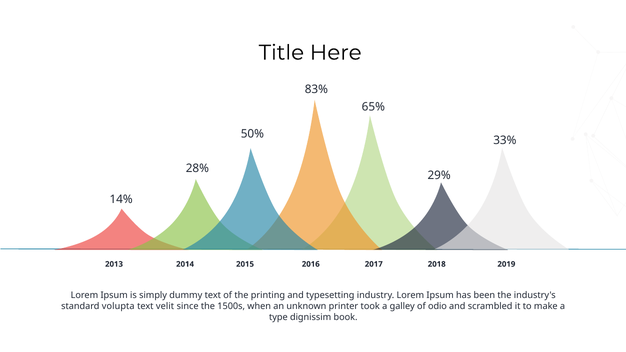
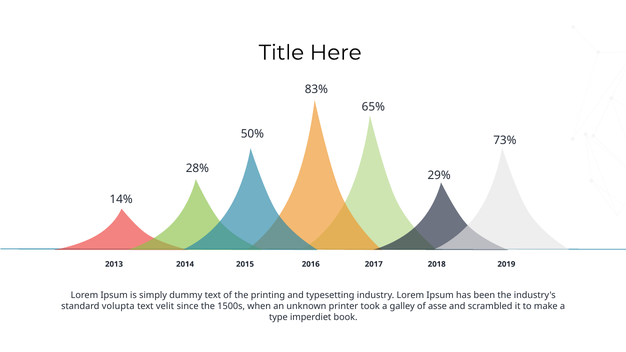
33%: 33% -> 73%
odio: odio -> asse
dignissim: dignissim -> imperdiet
